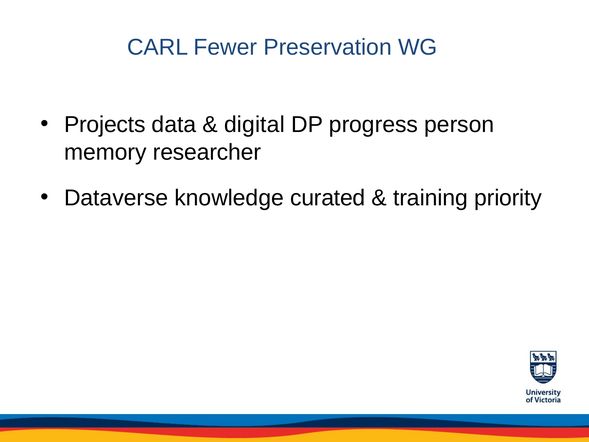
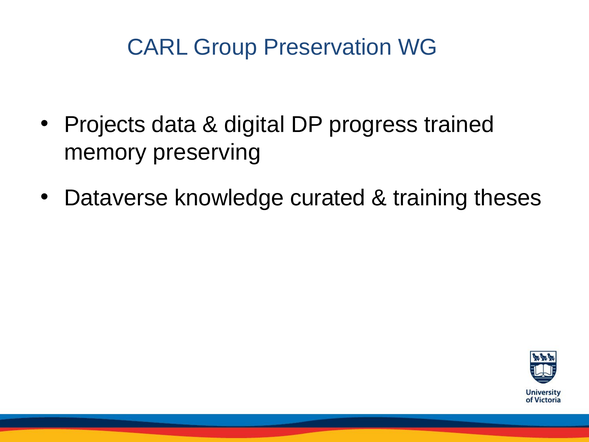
Fewer: Fewer -> Group
person: person -> trained
researcher: researcher -> preserving
priority: priority -> theses
